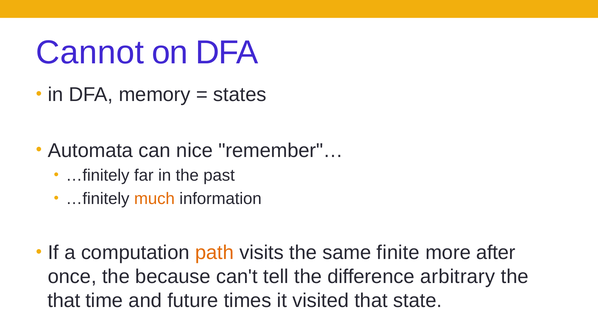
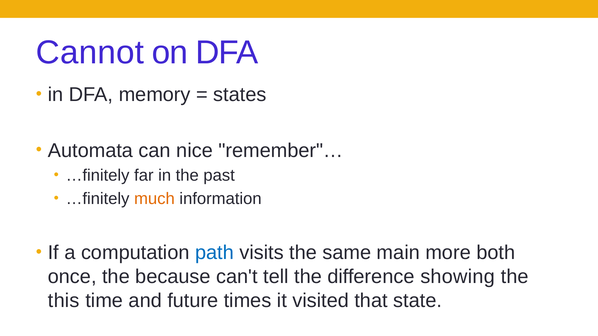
path colour: orange -> blue
finite: finite -> main
after: after -> both
arbitrary: arbitrary -> showing
that at (64, 301): that -> this
